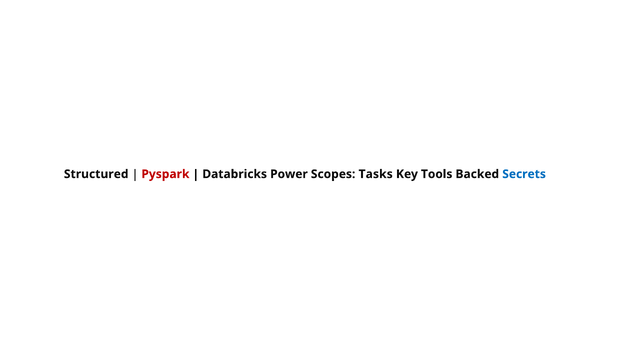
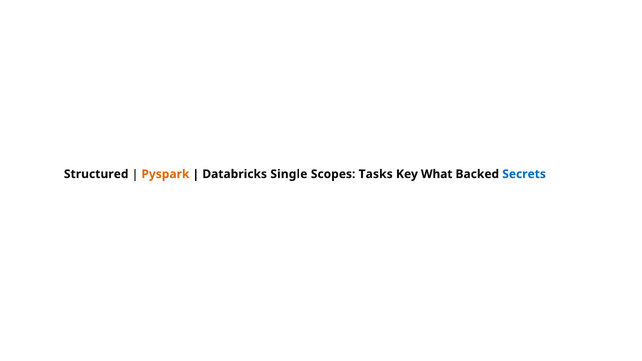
Pyspark colour: red -> orange
Power: Power -> Single
Tools: Tools -> What
